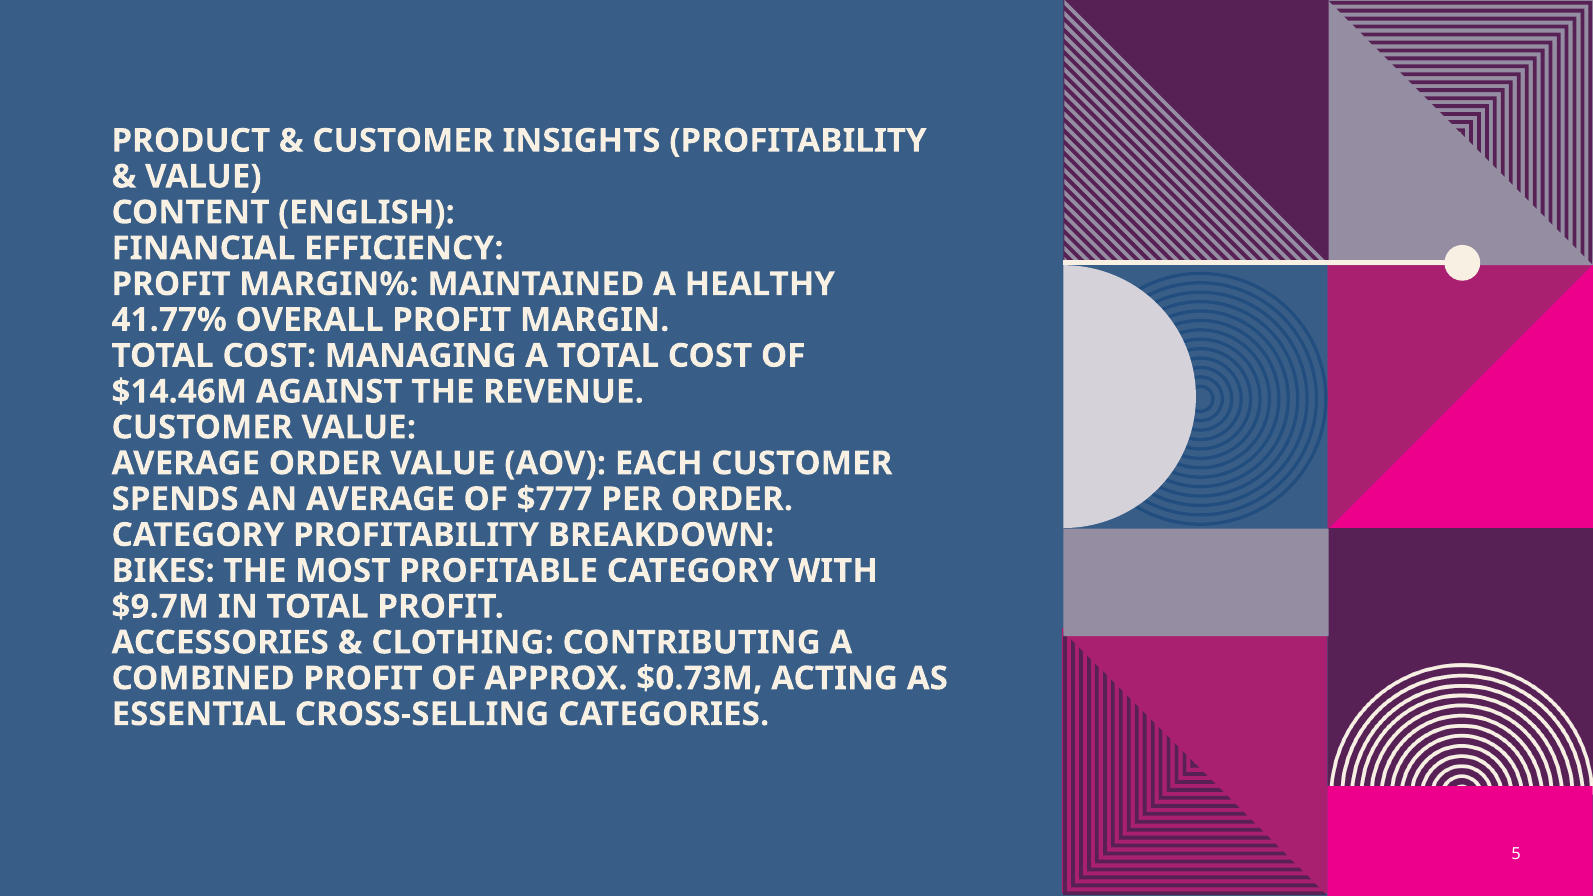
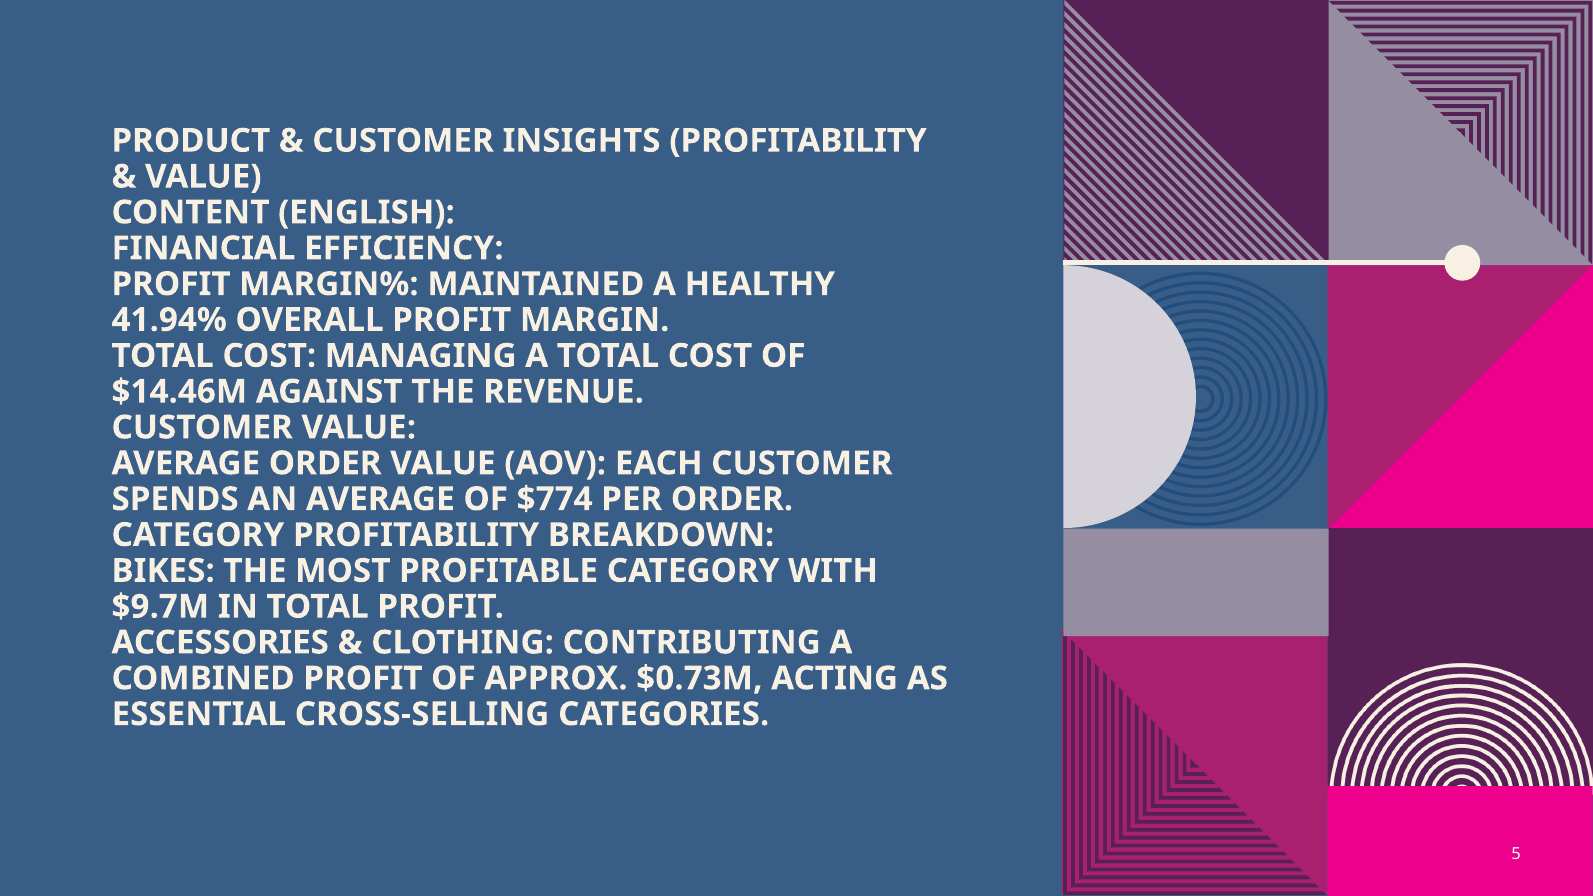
41.77%: 41.77% -> 41.94%
$777: $777 -> $774
